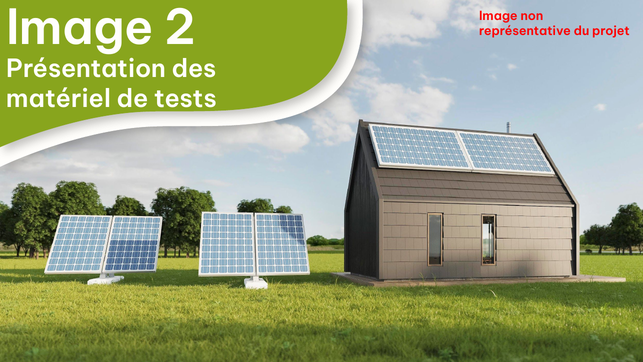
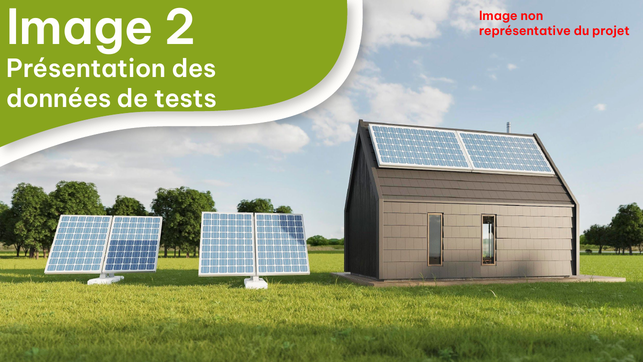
matériel: matériel -> données
